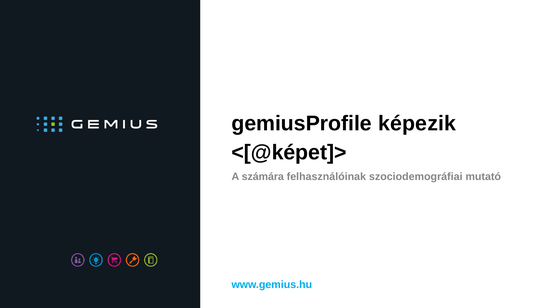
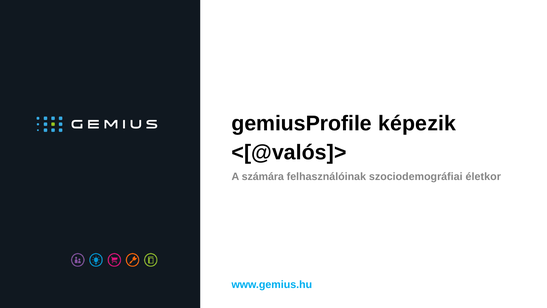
<[@képet]>: <[@képet]> -> <[@valós]>
mutató: mutató -> életkor
